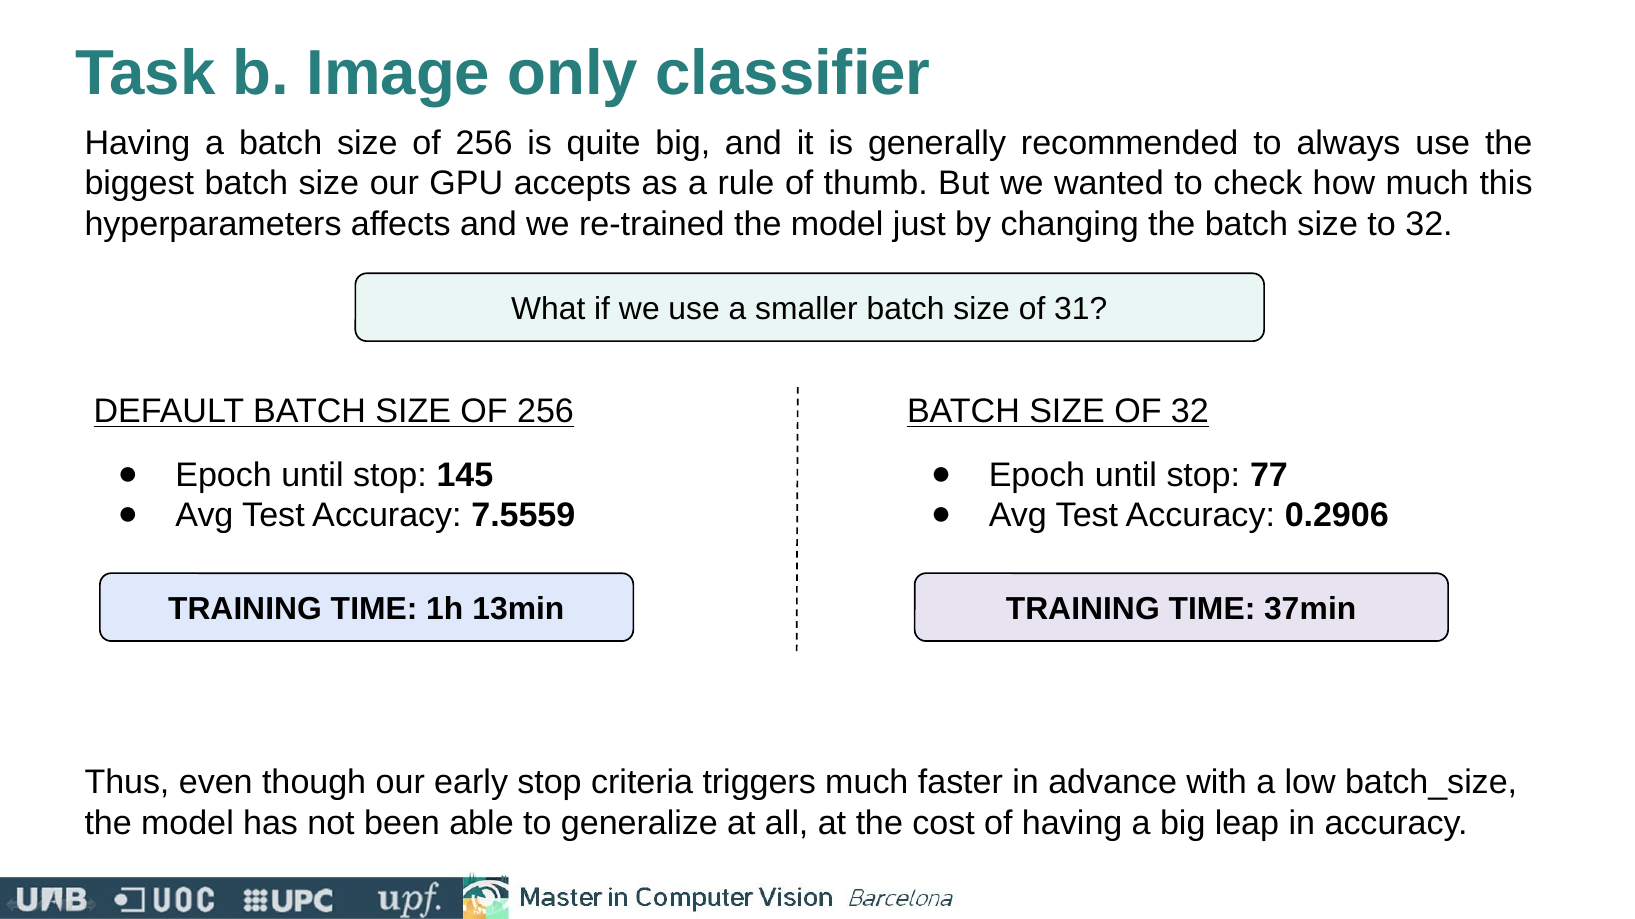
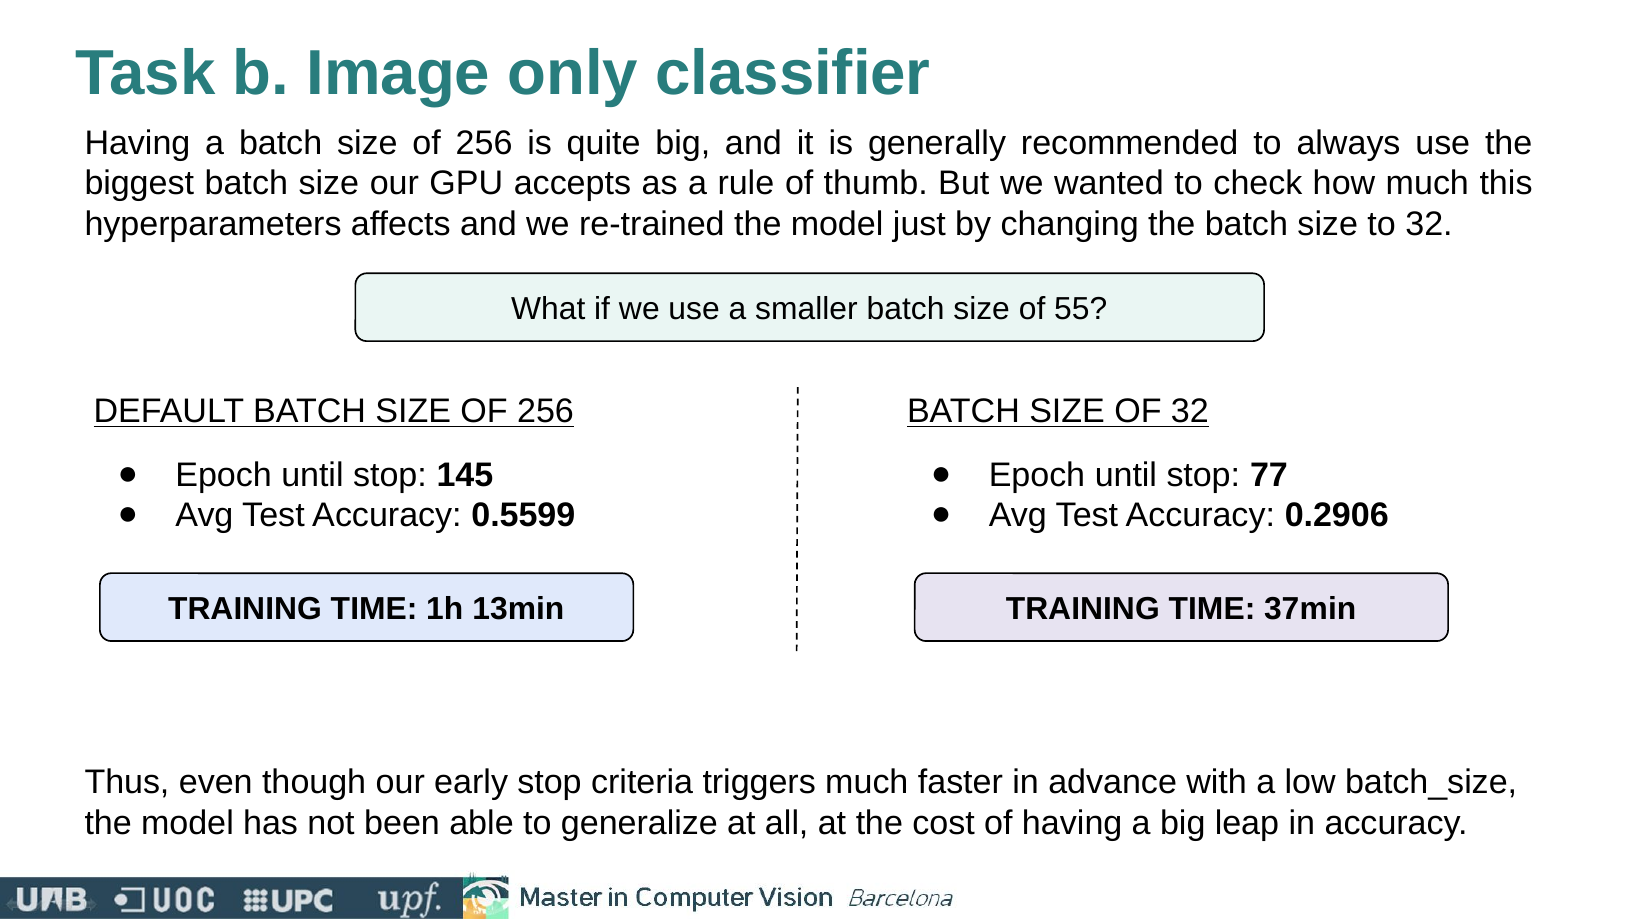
31: 31 -> 55
7.5559: 7.5559 -> 0.5599
